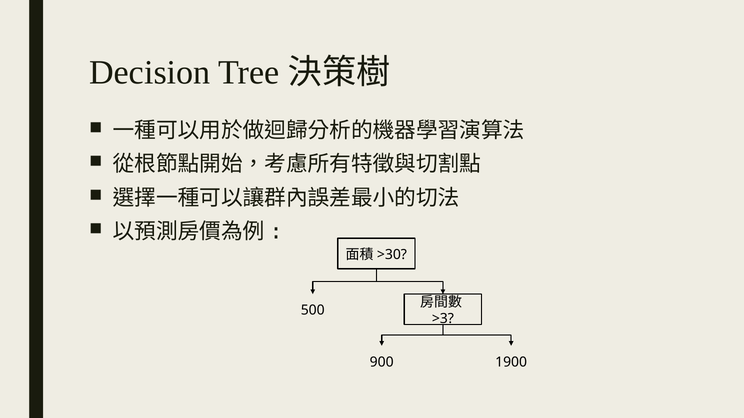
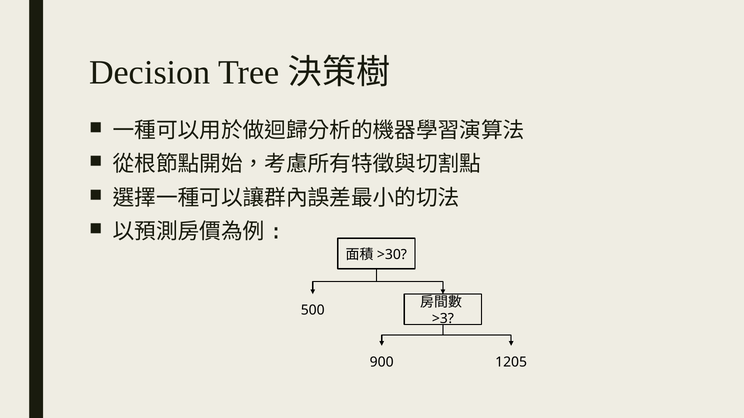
1900: 1900 -> 1205
